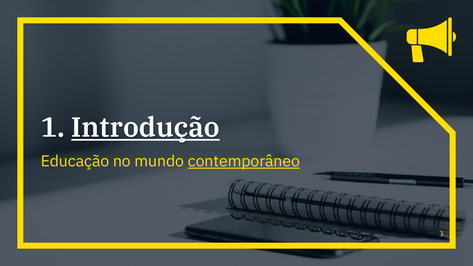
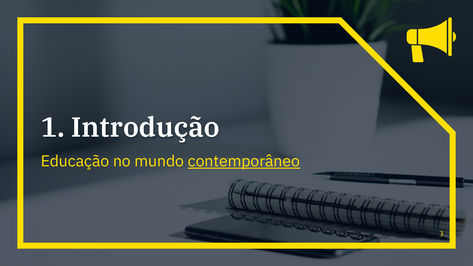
Introdução underline: present -> none
